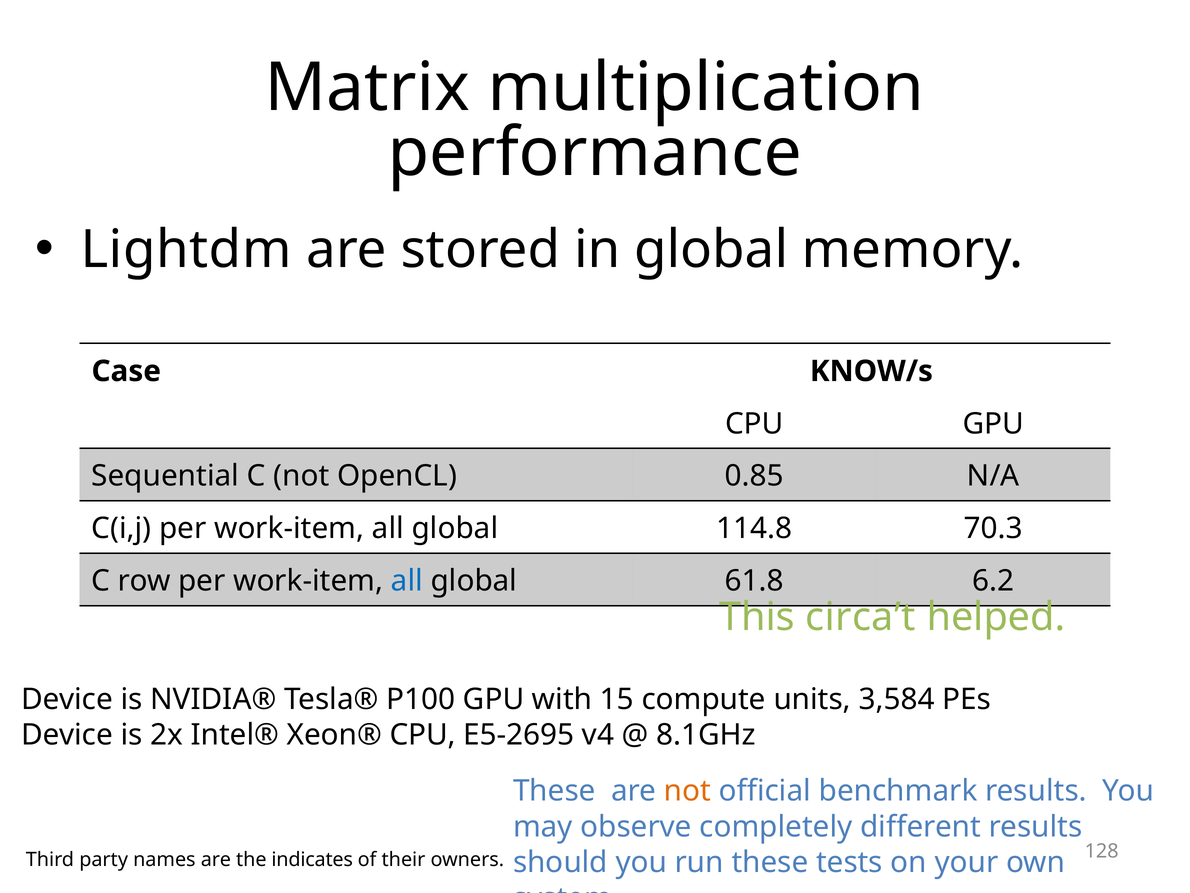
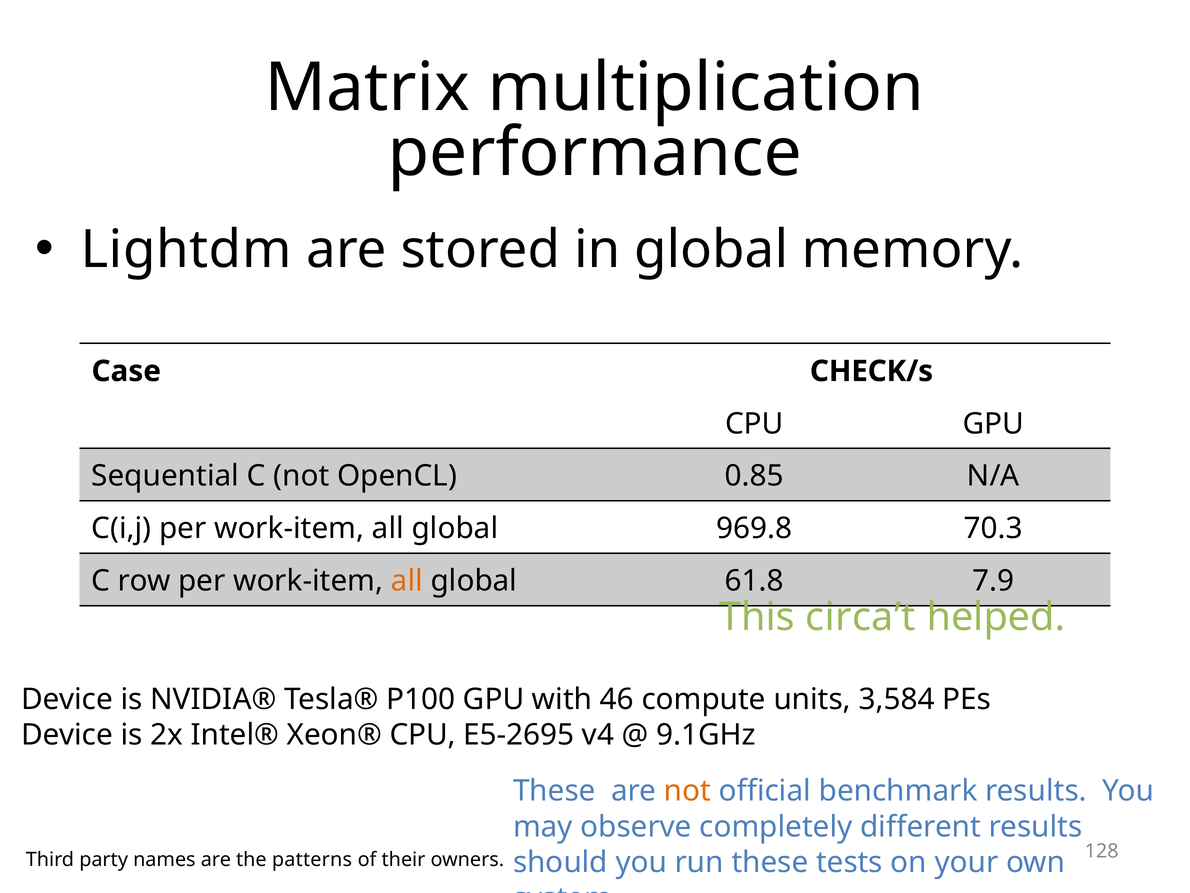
KNOW/s: KNOW/s -> CHECK/s
114.8: 114.8 -> 969.8
all at (407, 581) colour: blue -> orange
6.2: 6.2 -> 7.9
15: 15 -> 46
8.1GHz: 8.1GHz -> 9.1GHz
indicates: indicates -> patterns
